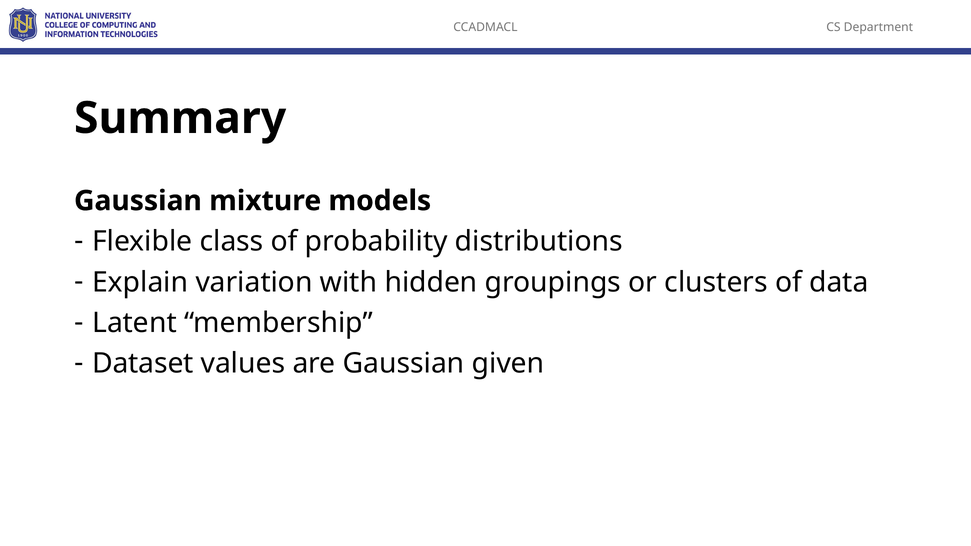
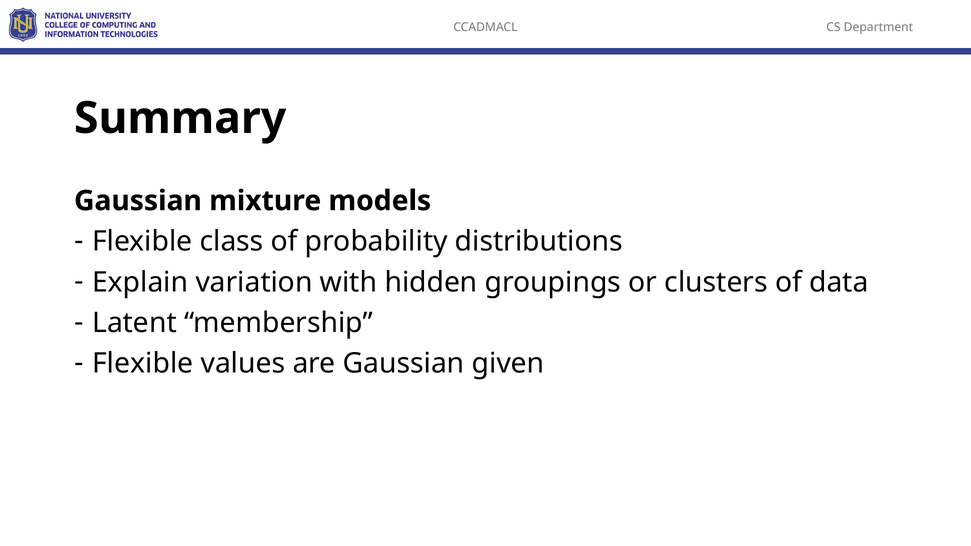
Dataset at (143, 364): Dataset -> Flexible
